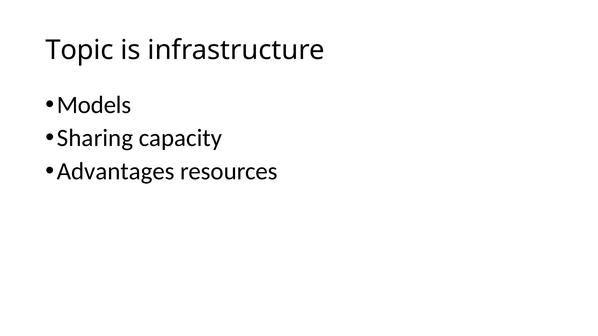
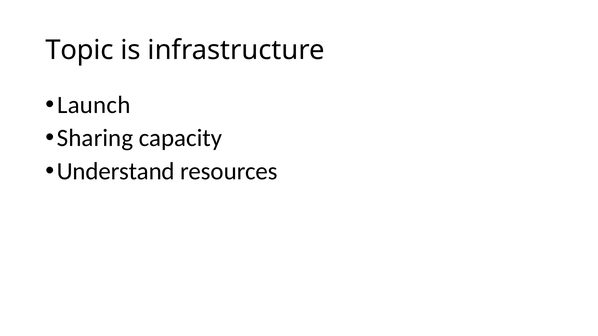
Models: Models -> Launch
Advantages: Advantages -> Understand
